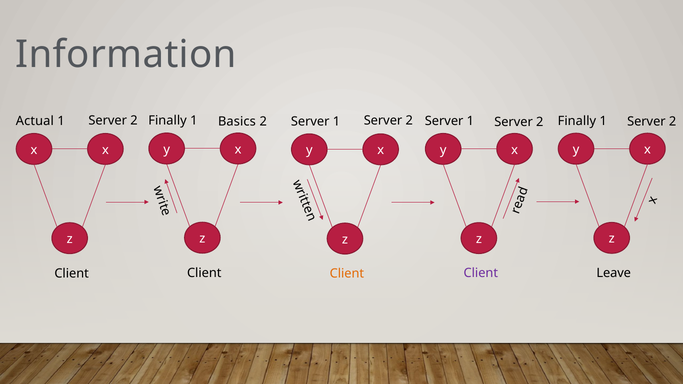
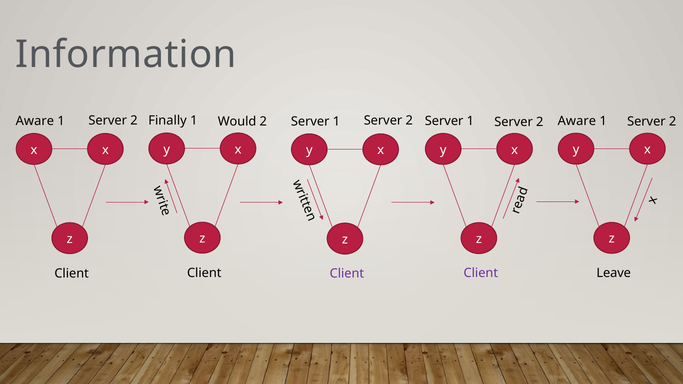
Finally at (577, 121): Finally -> Aware
Actual at (35, 121): Actual -> Aware
Basics: Basics -> Would
Client at (347, 274) colour: orange -> purple
